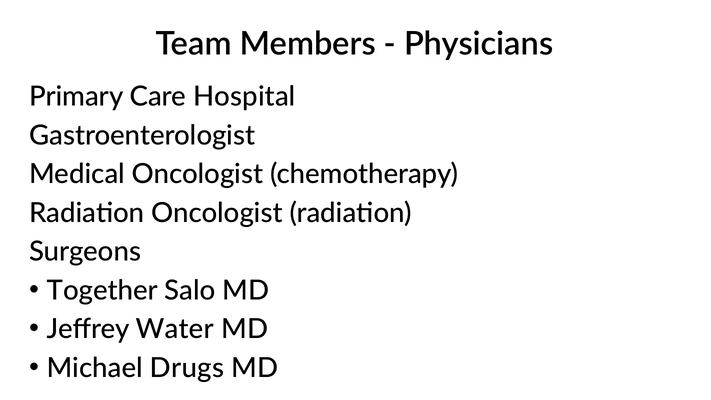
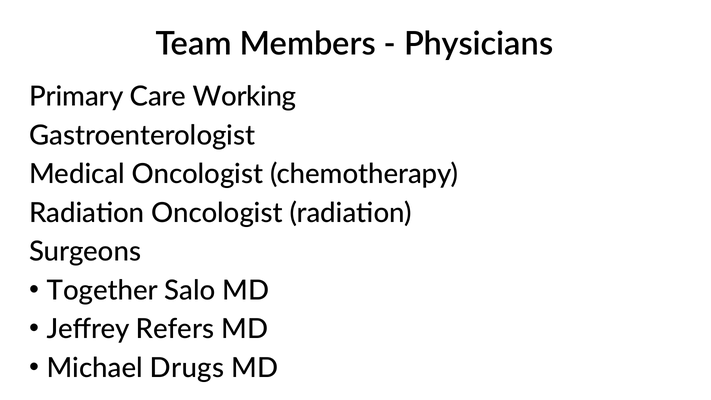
Hospital: Hospital -> Working
Water: Water -> Refers
